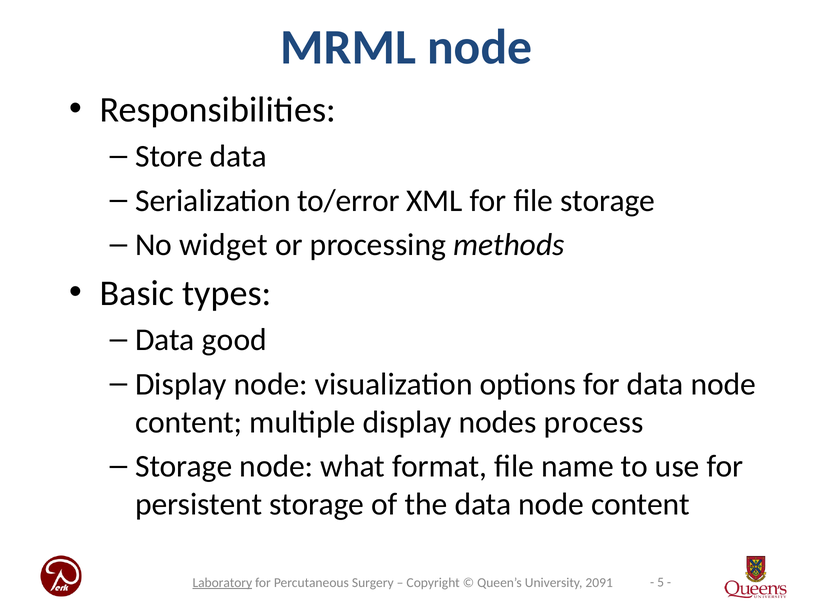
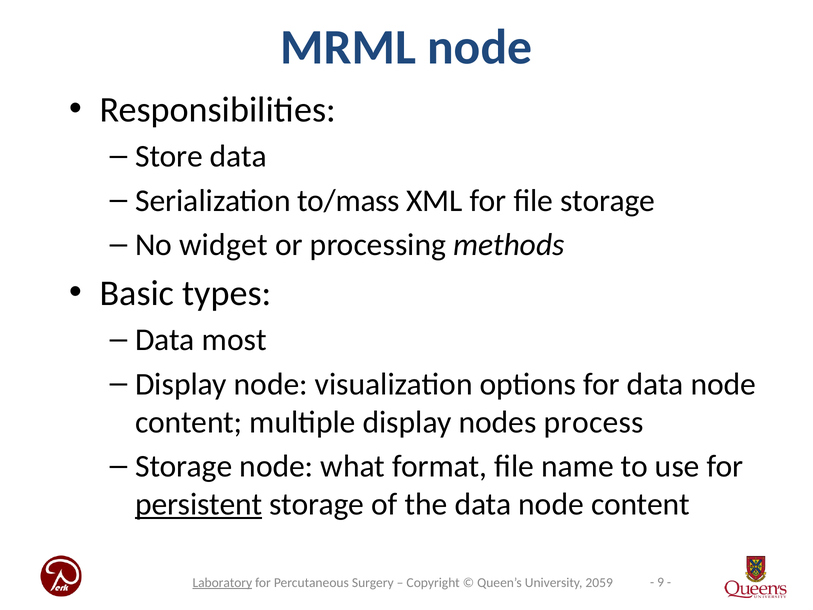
to/error: to/error -> to/mass
good: good -> most
persistent underline: none -> present
5: 5 -> 9
2091: 2091 -> 2059
